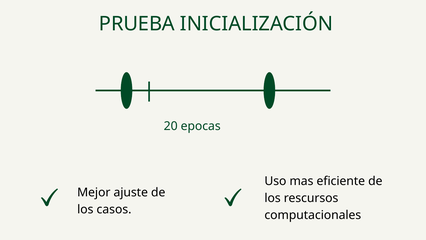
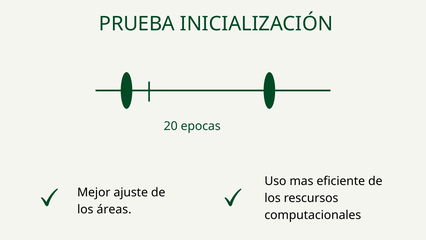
casos: casos -> áreas
